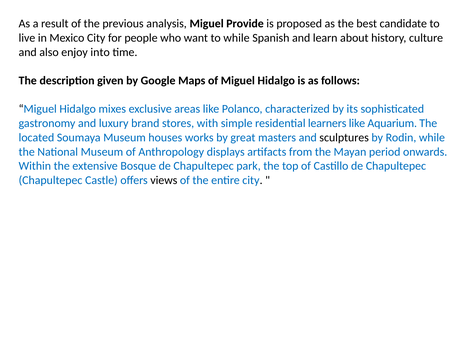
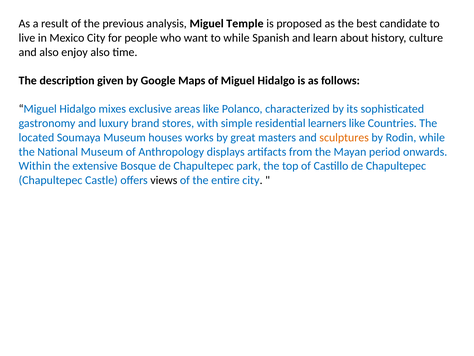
Provide: Provide -> Temple
enjoy into: into -> also
Aquarium: Aquarium -> Countries
sculptures colour: black -> orange
